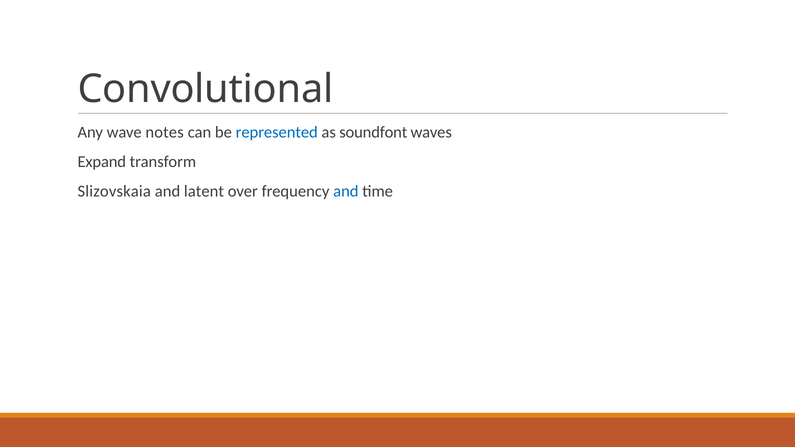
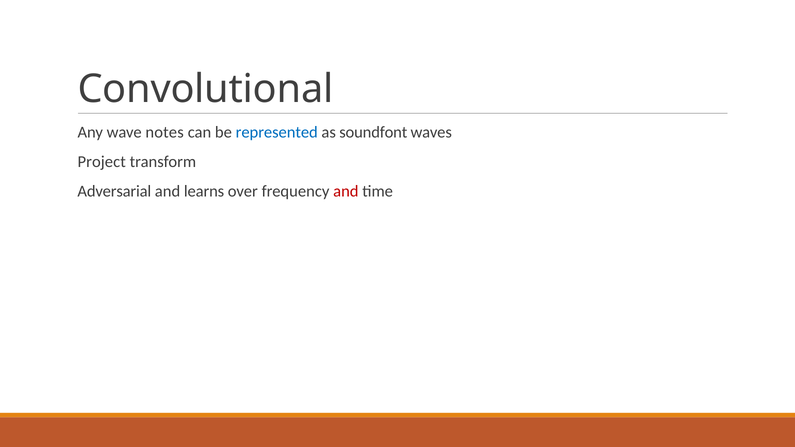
Expand: Expand -> Project
Slizovskaia: Slizovskaia -> Adversarial
latent: latent -> learns
and at (346, 191) colour: blue -> red
